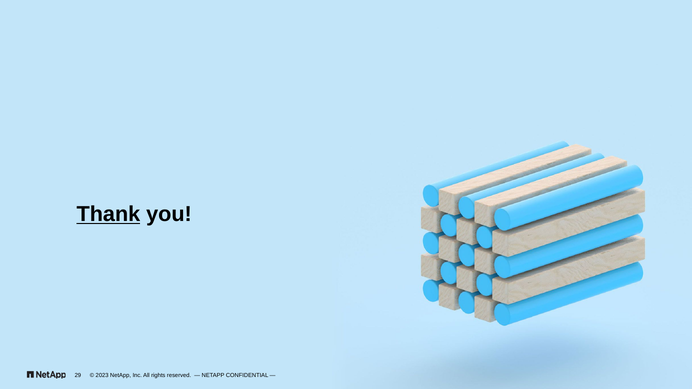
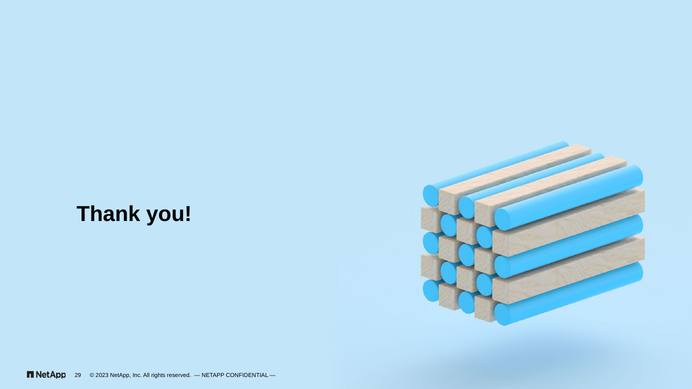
Thank underline: present -> none
